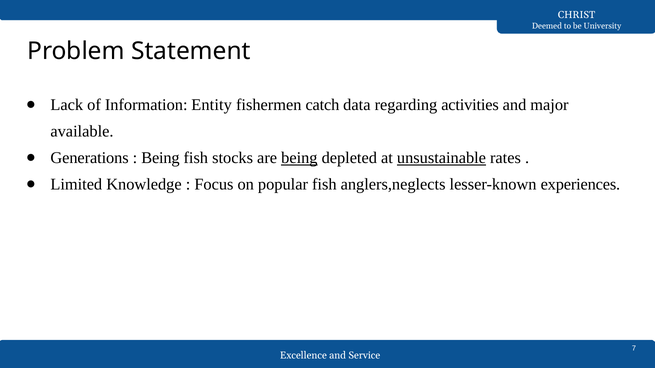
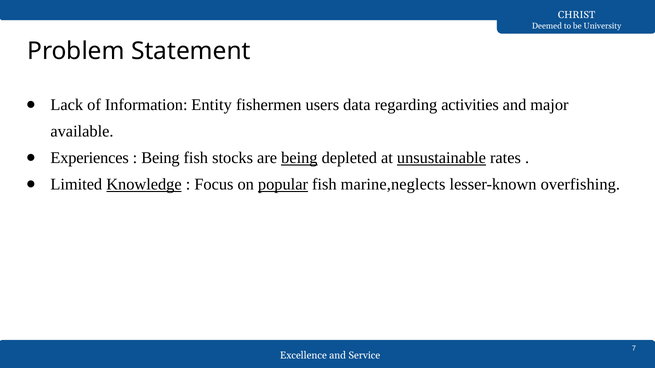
catch: catch -> users
Generations: Generations -> Experiences
Knowledge underline: none -> present
popular underline: none -> present
anglers,neglects: anglers,neglects -> marine,neglects
experiences: experiences -> overfishing
